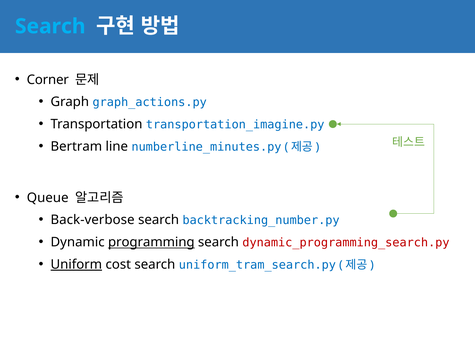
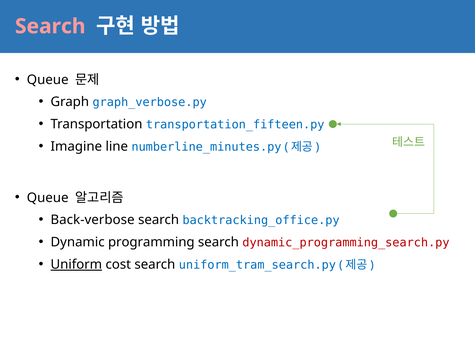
Search at (50, 26) colour: light blue -> pink
Corner at (48, 80): Corner -> Queue
graph_actions.py: graph_actions.py -> graph_verbose.py
transportation_imagine.py: transportation_imagine.py -> transportation_fifteen.py
Bertram: Bertram -> Imagine
backtracking_number.py: backtracking_number.py -> backtracking_office.py
programming underline: present -> none
